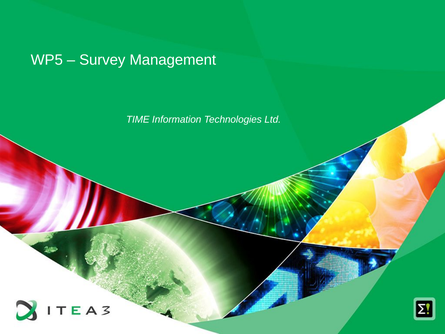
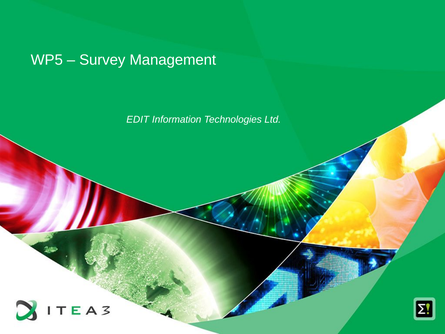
TIME: TIME -> EDIT
